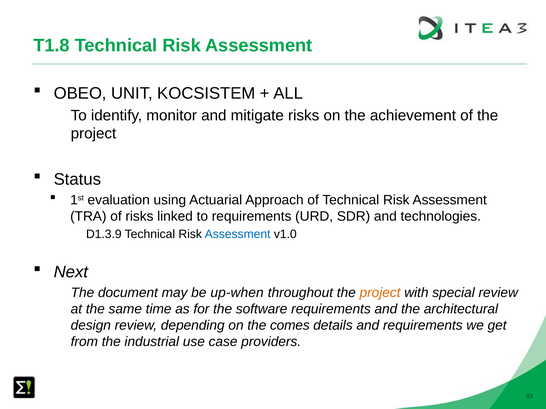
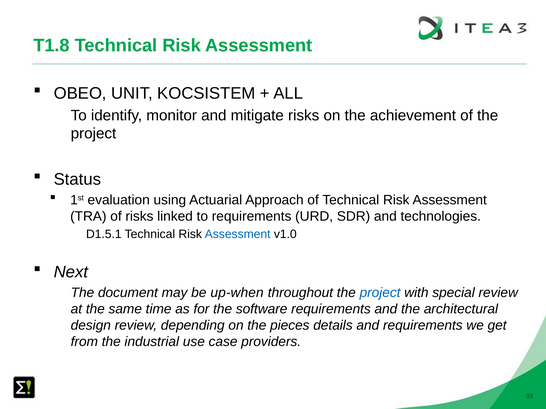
D1.3.9: D1.3.9 -> D1.5.1
project at (380, 293) colour: orange -> blue
comes: comes -> pieces
